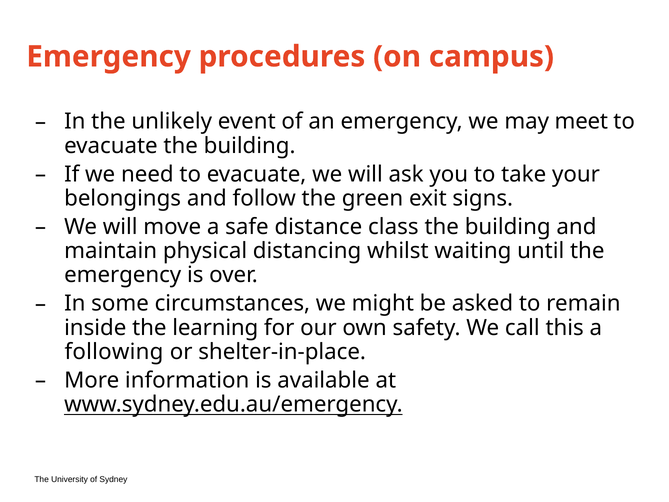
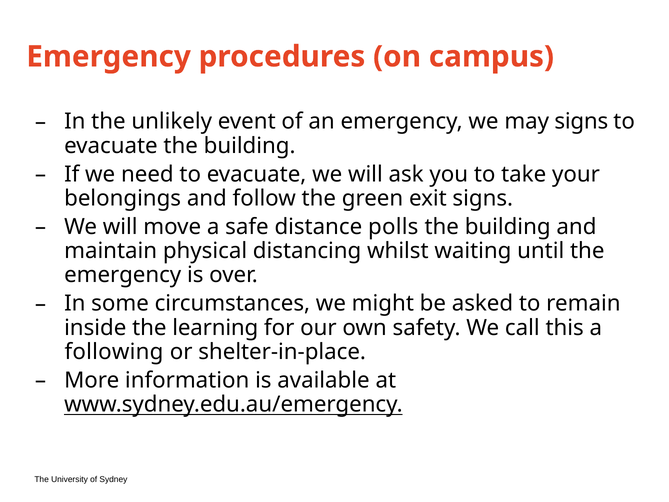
may meet: meet -> signs
class: class -> polls
